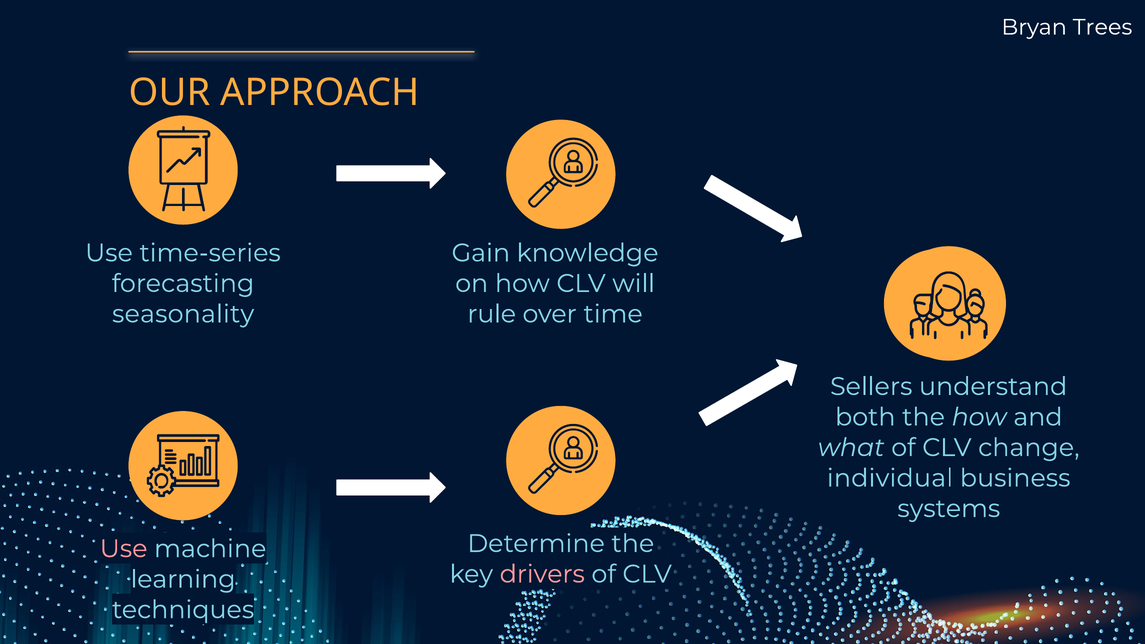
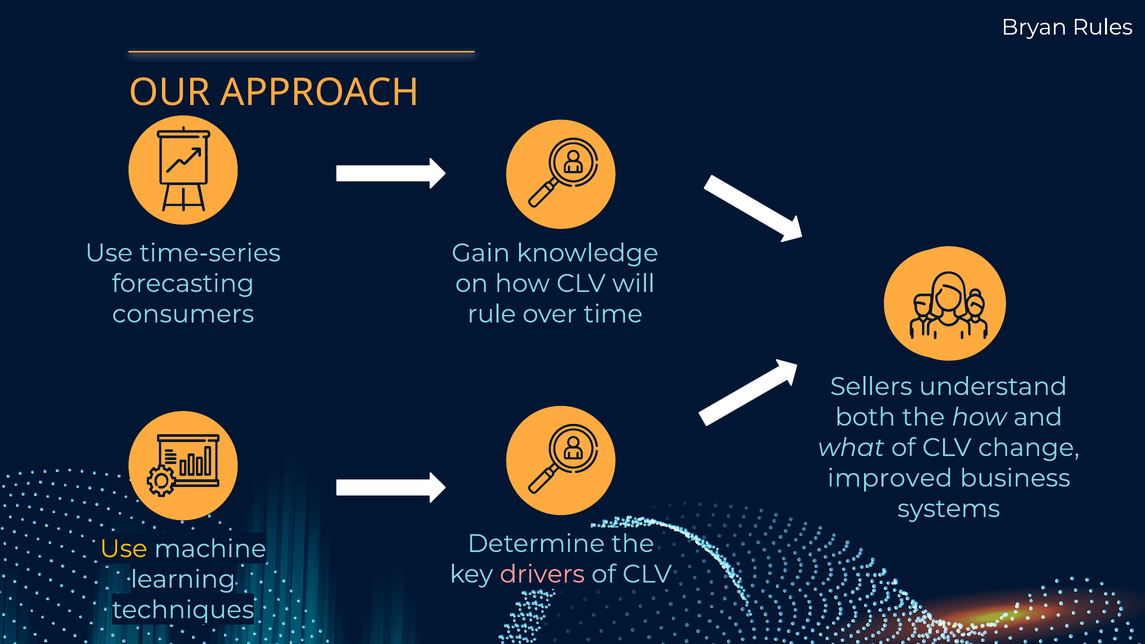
Trees: Trees -> Rules
seasonality: seasonality -> consumers
individual: individual -> improved
Use at (124, 549) colour: pink -> yellow
